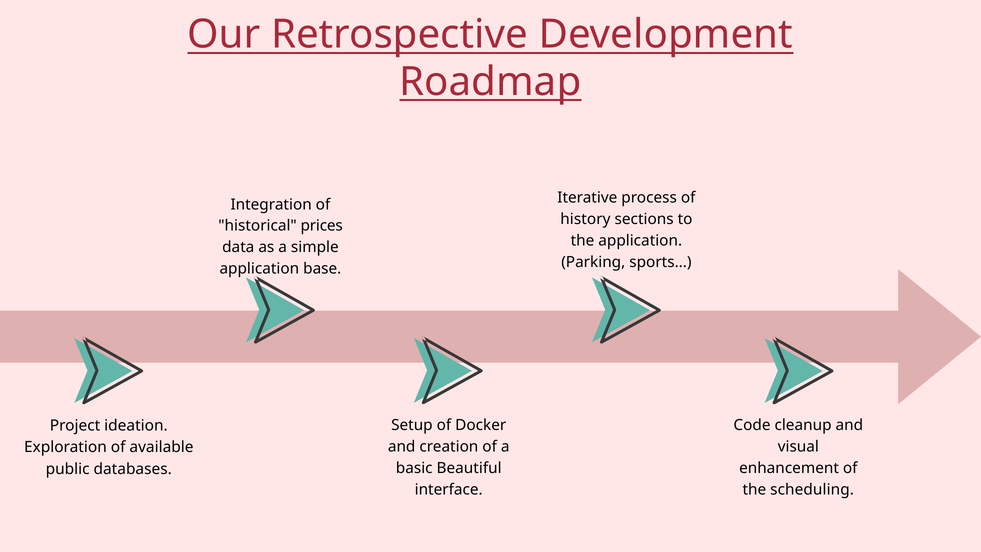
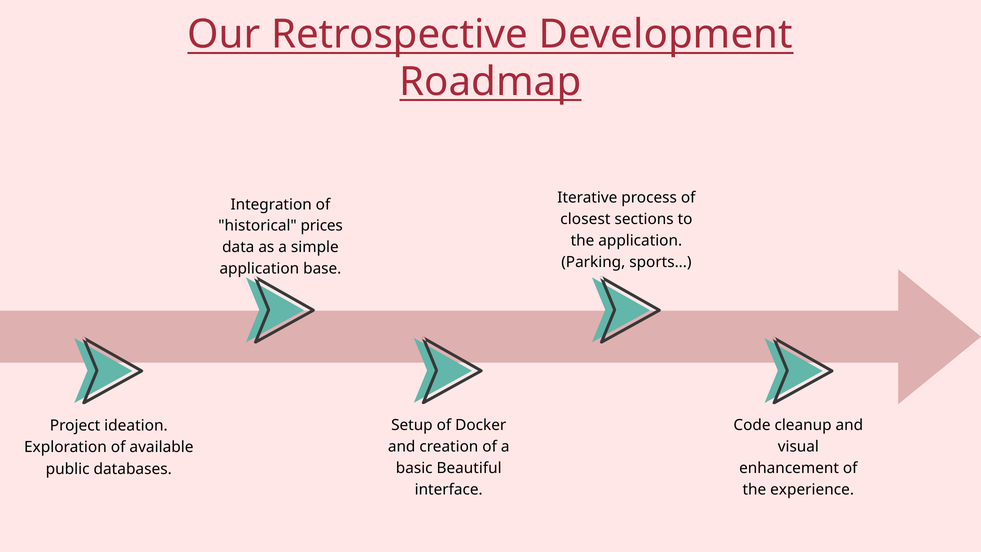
history: history -> closest
scheduling: scheduling -> experience
